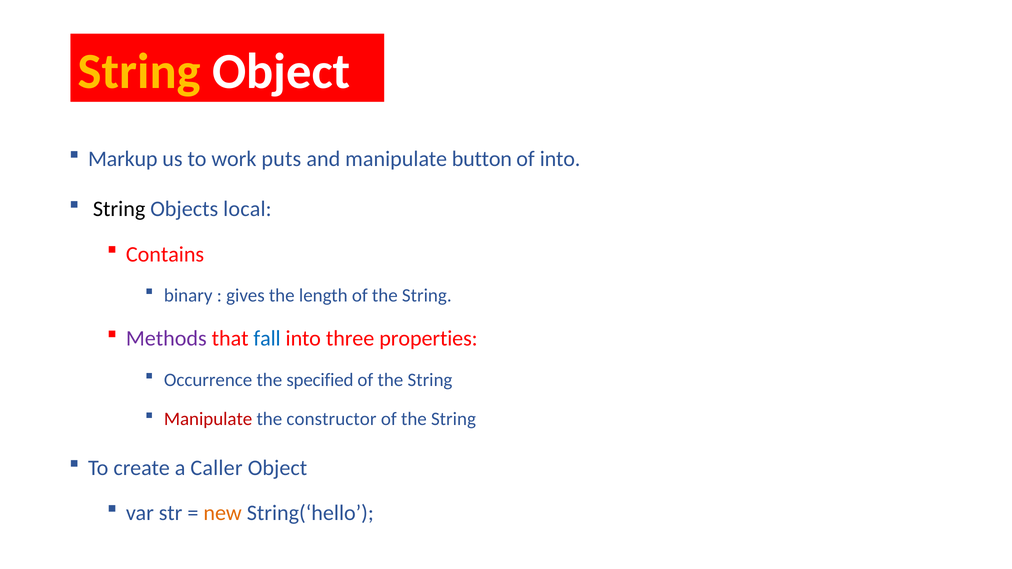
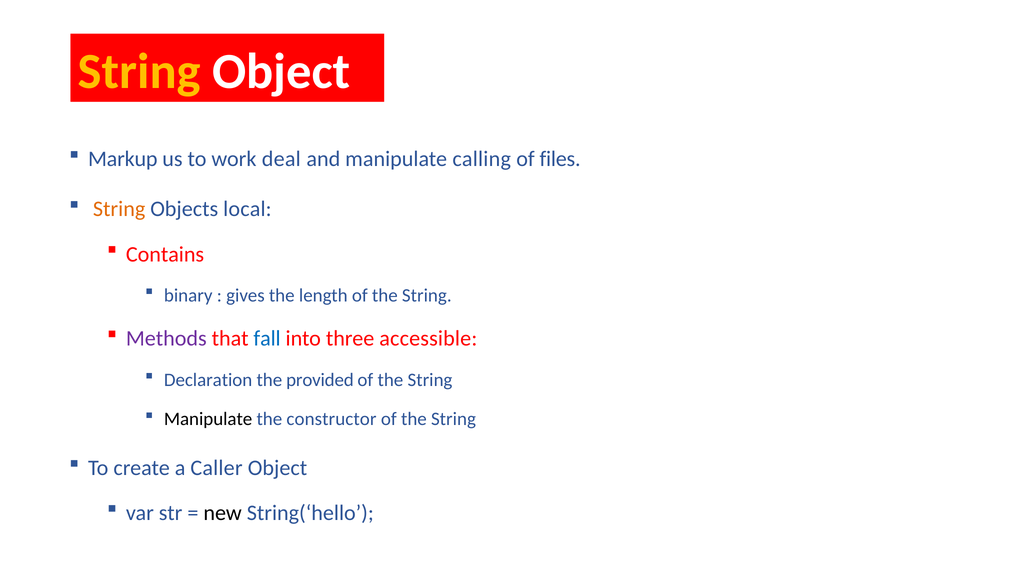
puts: puts -> deal
button: button -> calling
of into: into -> files
String at (119, 209) colour: black -> orange
properties: properties -> accessible
Occurrence: Occurrence -> Declaration
specified: specified -> provided
Manipulate at (208, 419) colour: red -> black
new colour: orange -> black
